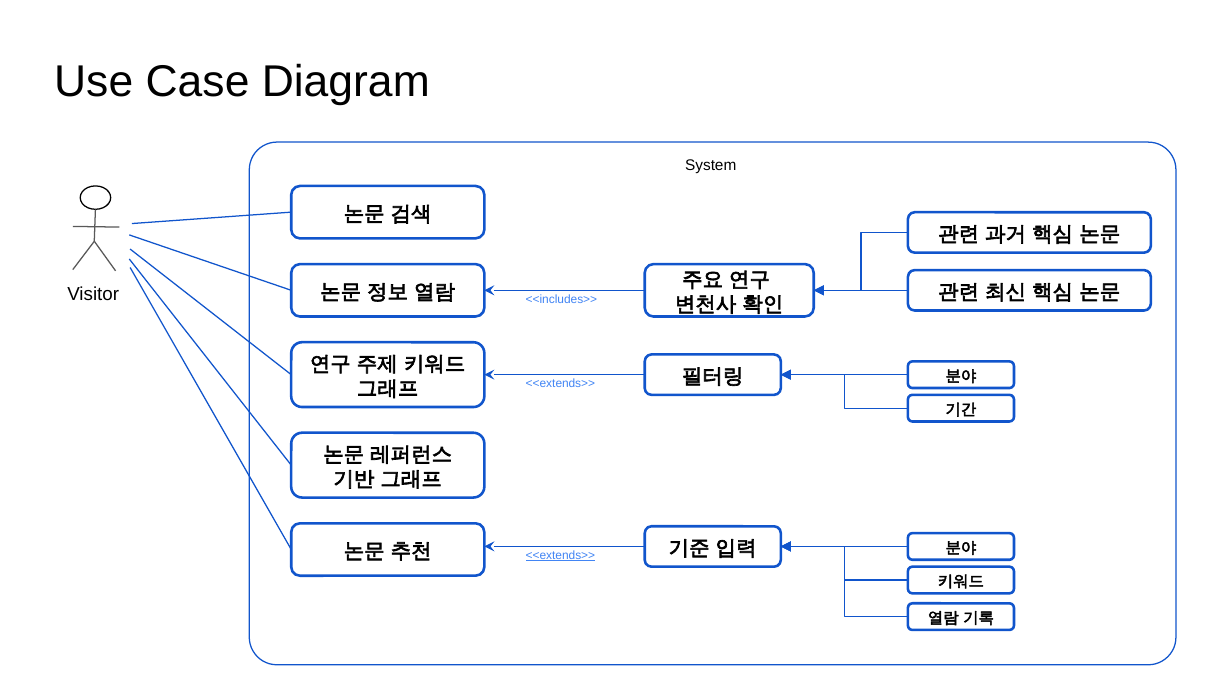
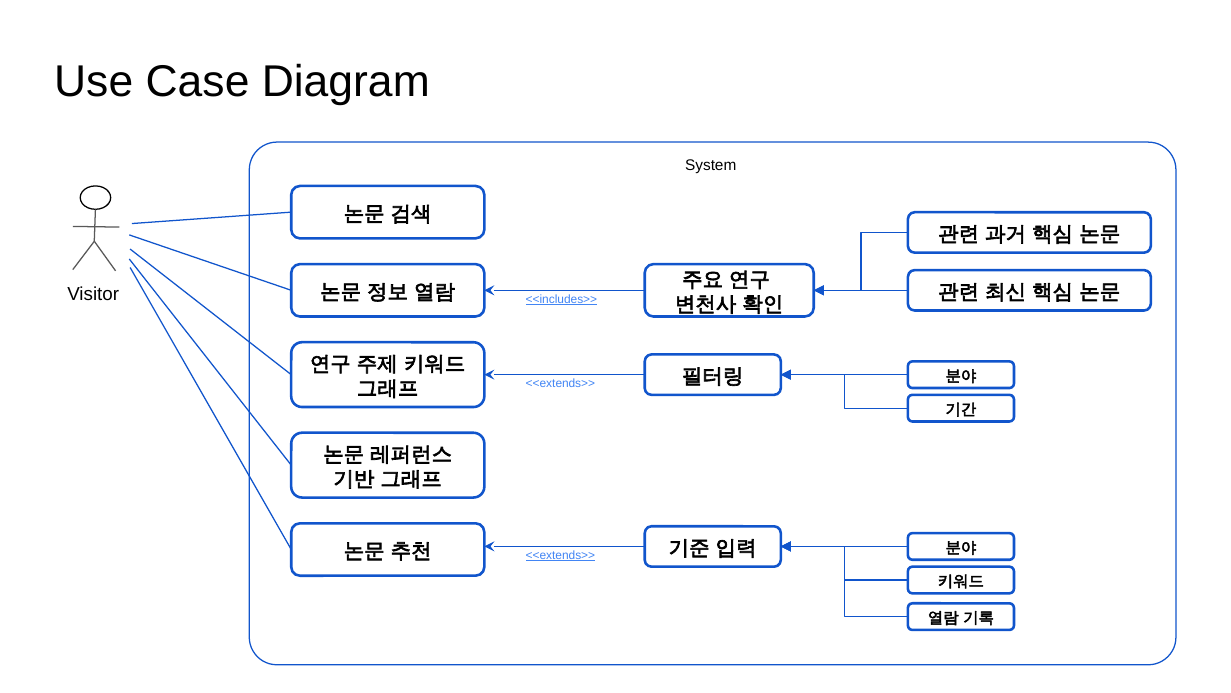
<<includes>> underline: none -> present
